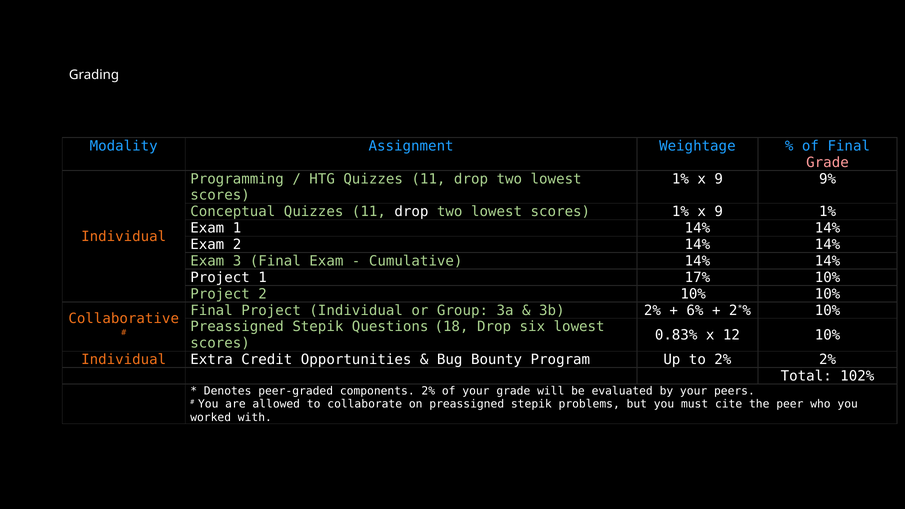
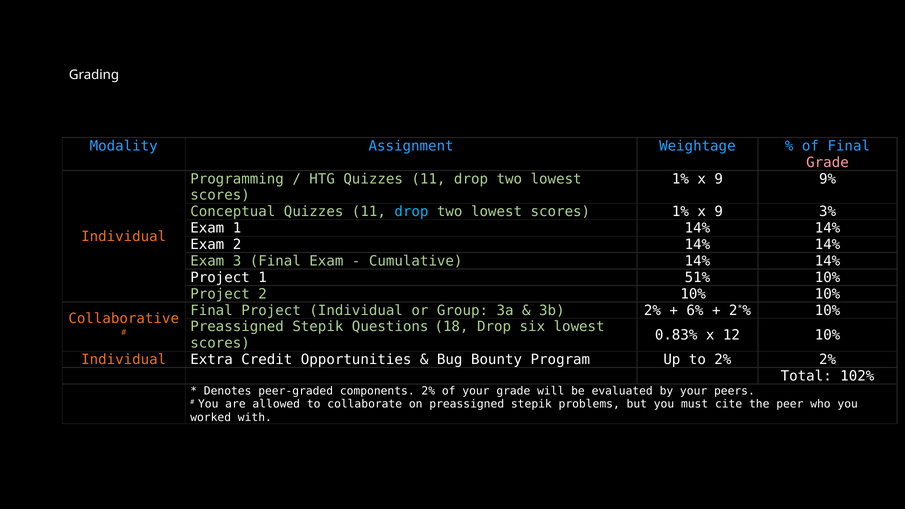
drop at (411, 212) colour: white -> light blue
9 1%: 1% -> 3%
17%: 17% -> 51%
